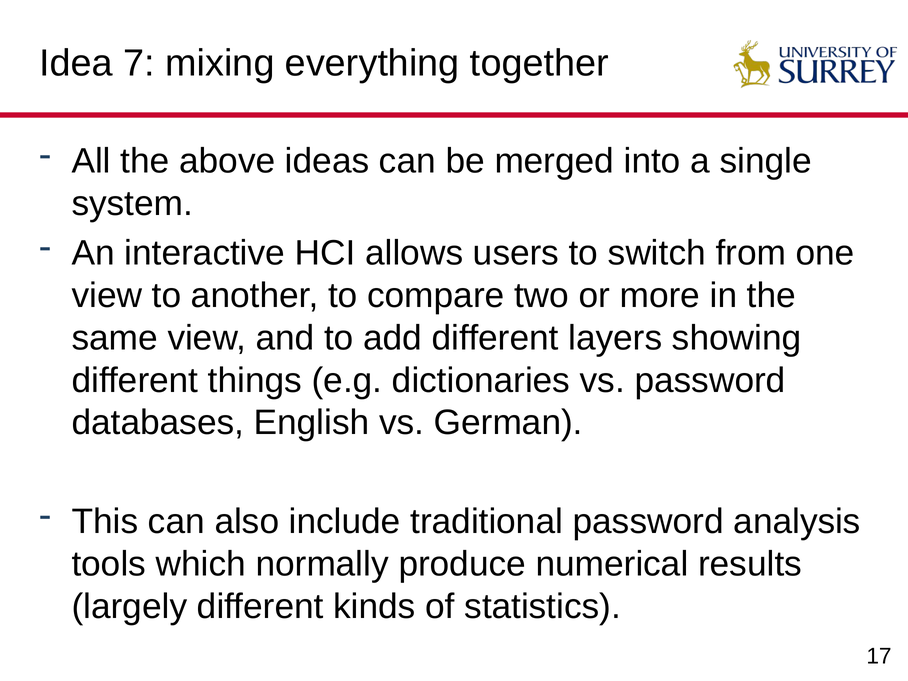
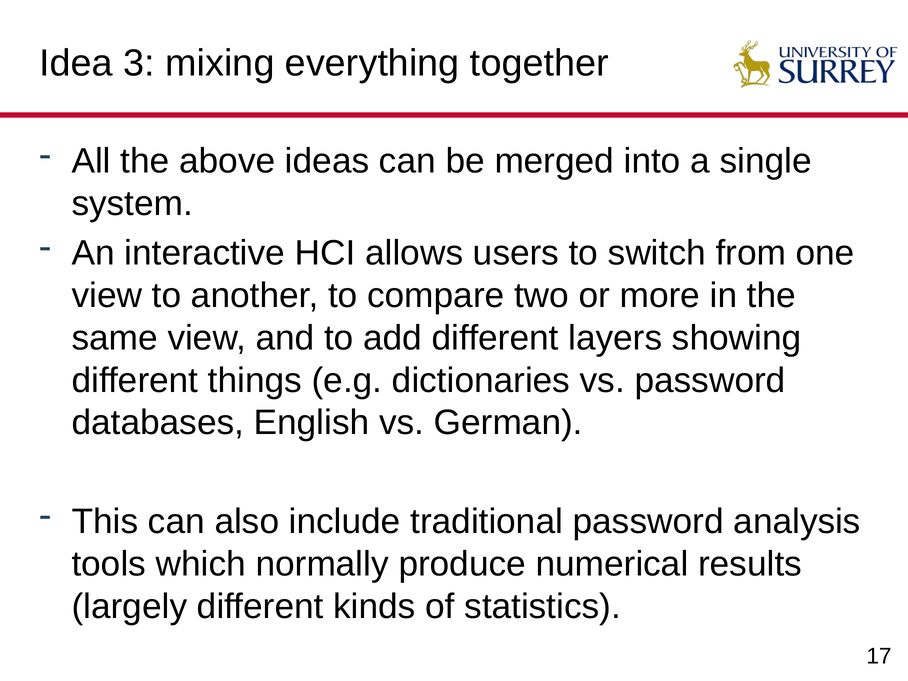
7: 7 -> 3
